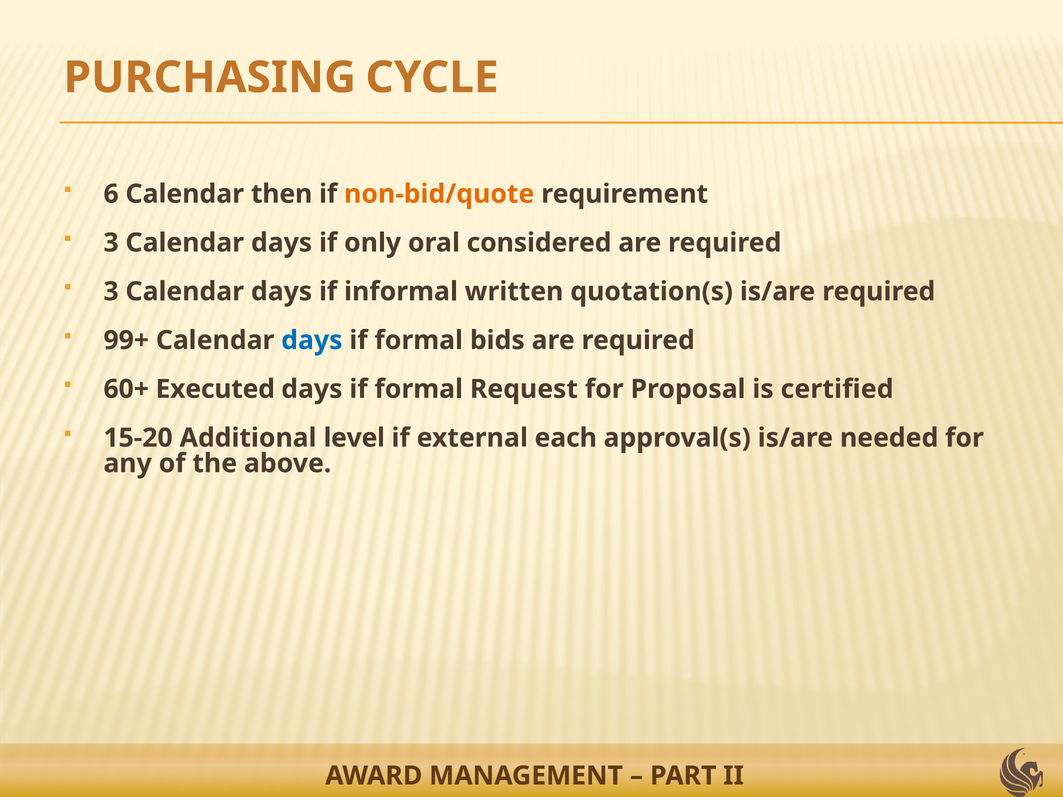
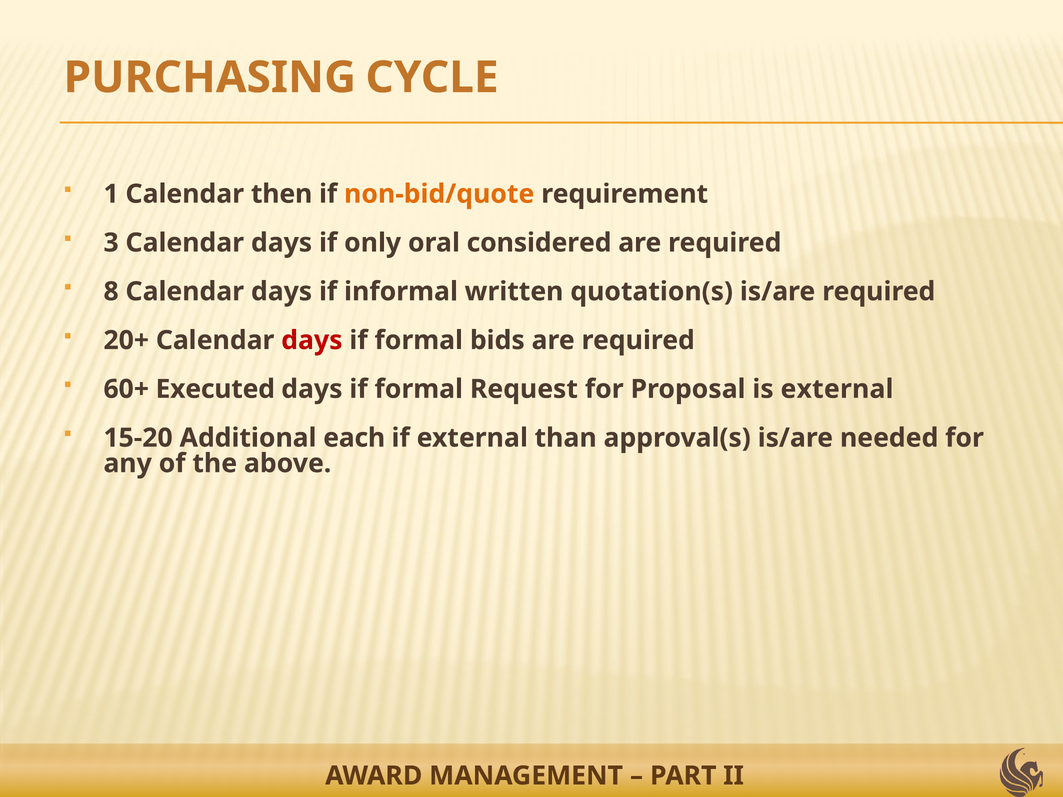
6: 6 -> 1
3 at (111, 292): 3 -> 8
99+: 99+ -> 20+
days at (312, 340) colour: blue -> red
is certified: certified -> external
level: level -> each
each: each -> than
